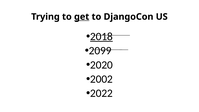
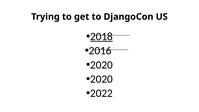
get underline: present -> none
2099: 2099 -> 2016
2002 at (101, 79): 2002 -> 2020
